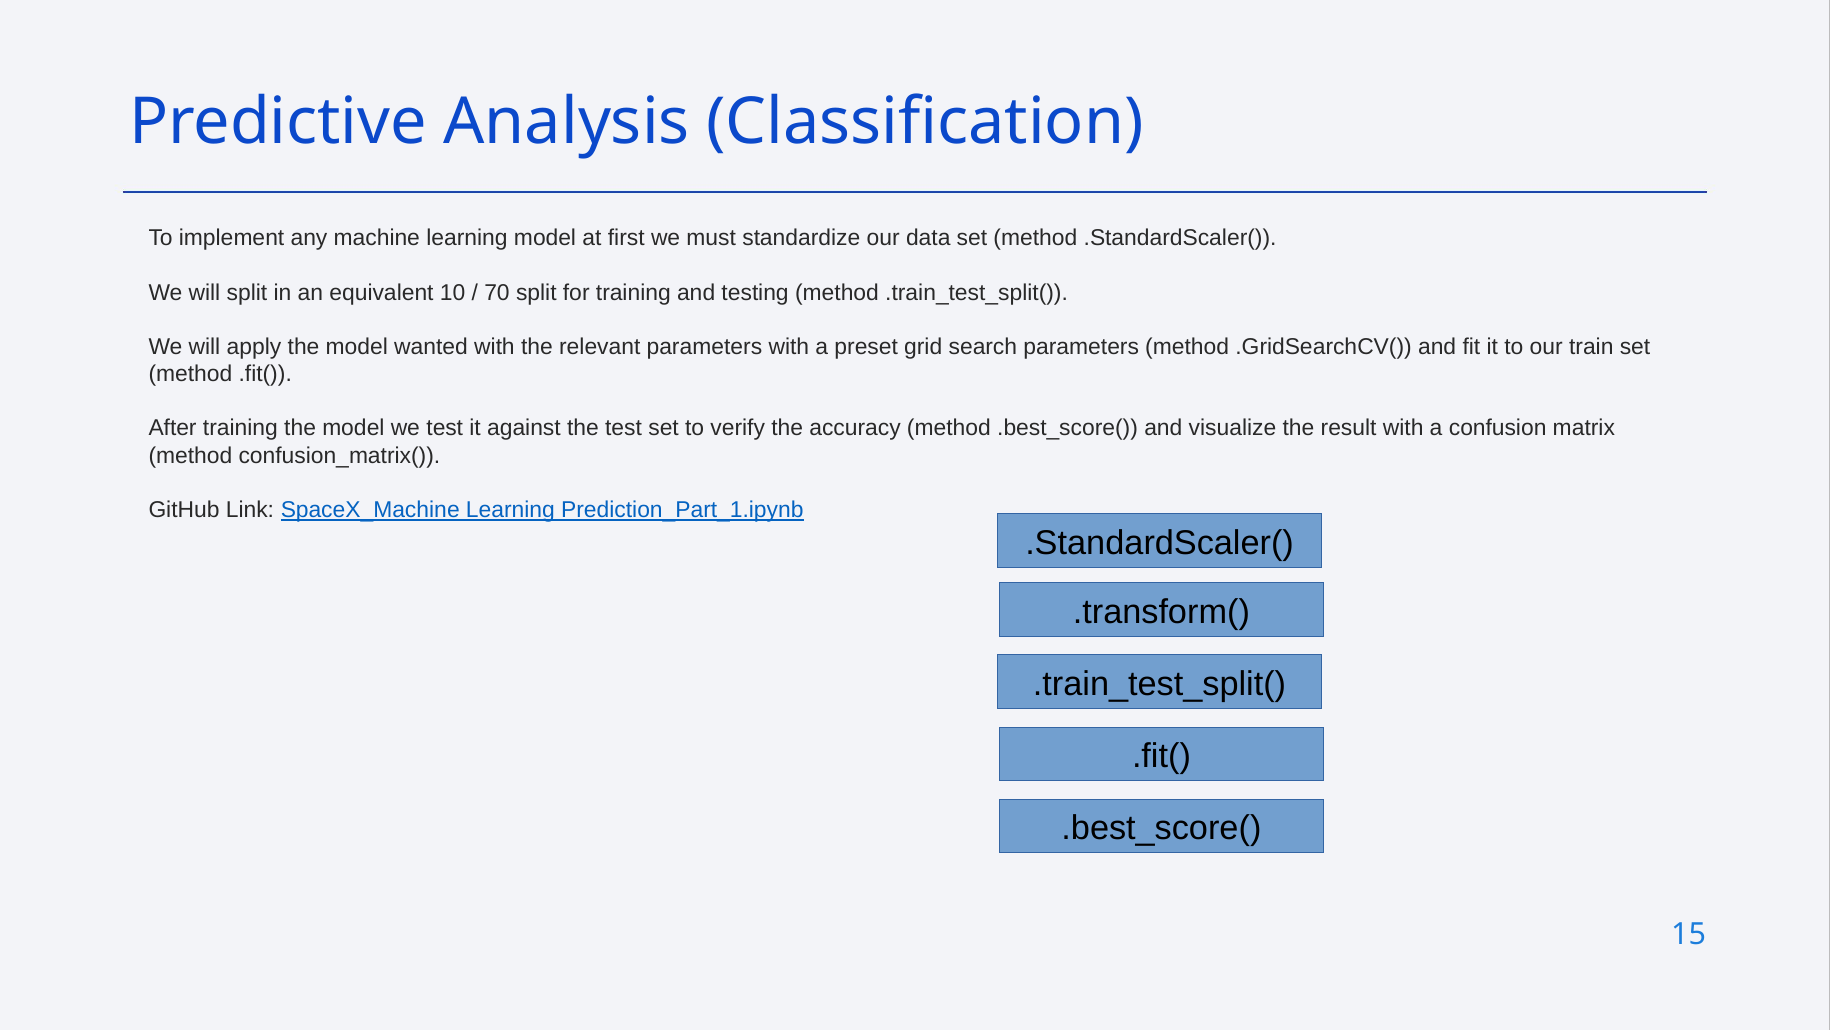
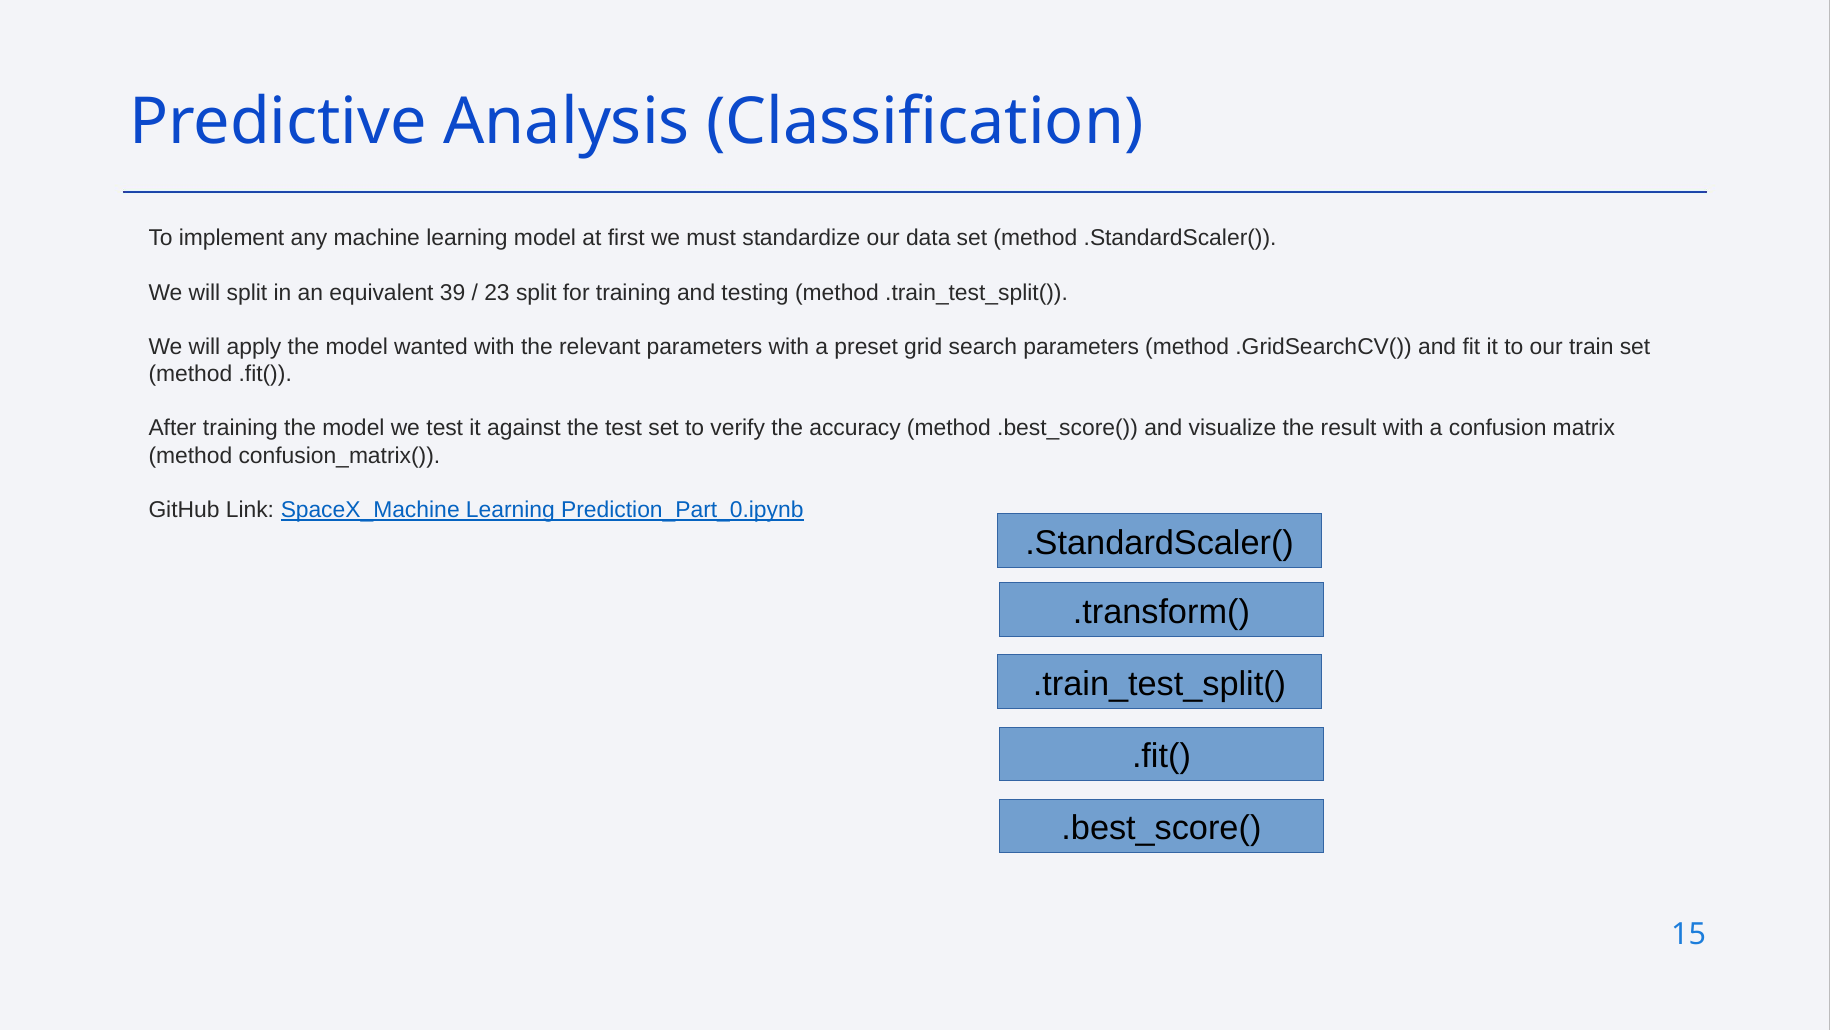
10: 10 -> 39
70: 70 -> 23
Prediction_Part_1.ipynb: Prediction_Part_1.ipynb -> Prediction_Part_0.ipynb
